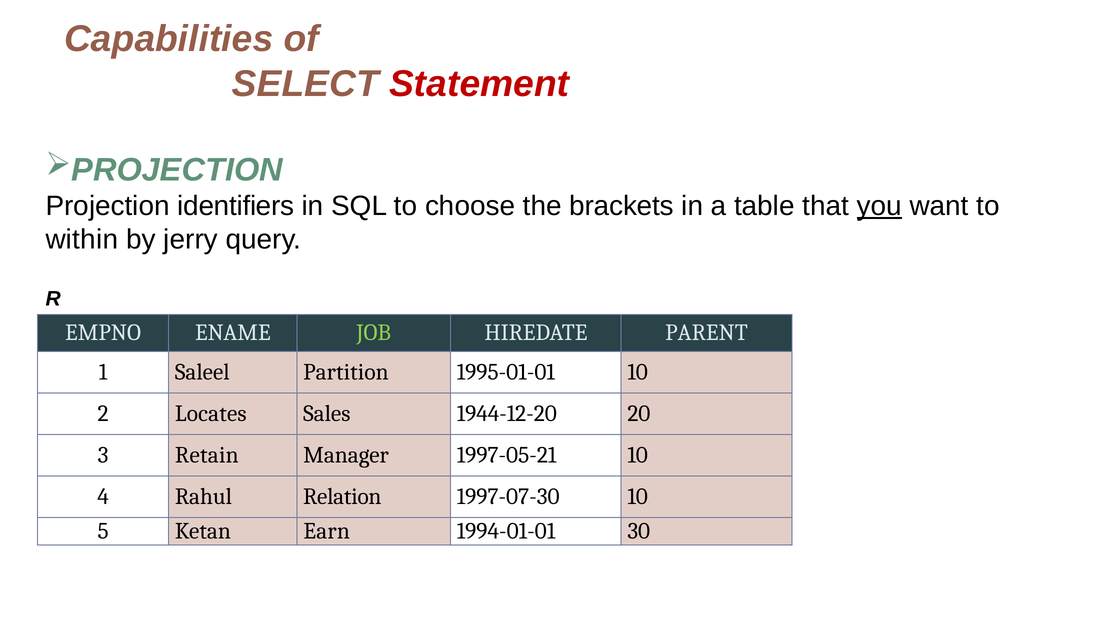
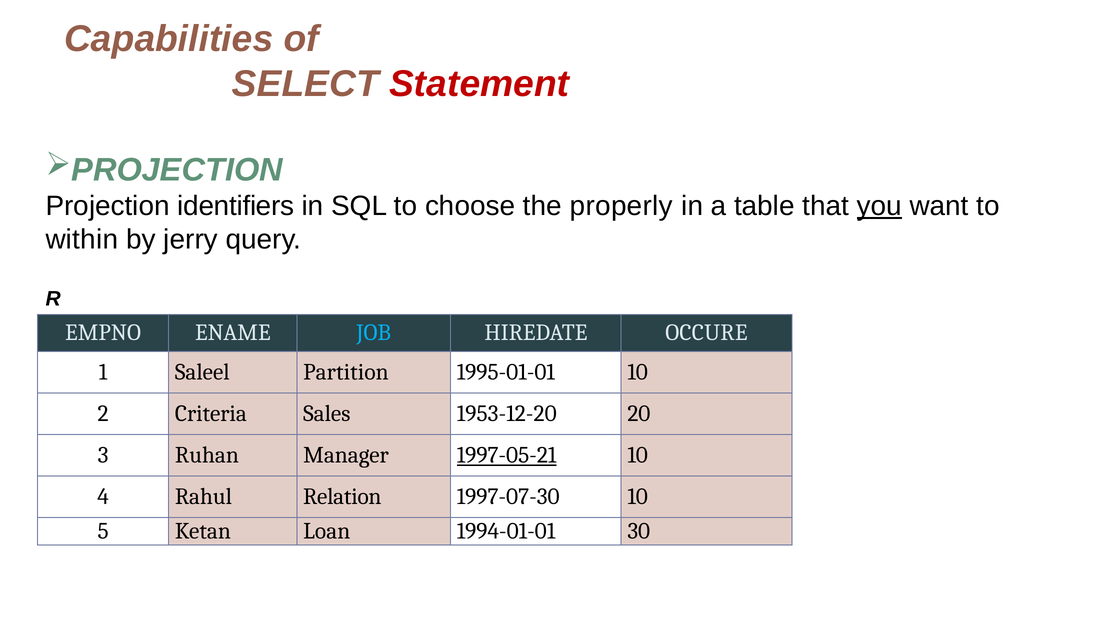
brackets: brackets -> properly
JOB colour: light green -> light blue
PARENT: PARENT -> OCCURE
Locates: Locates -> Criteria
1944-12-20: 1944-12-20 -> 1953-12-20
Retain: Retain -> Ruhan
1997-05-21 underline: none -> present
Earn: Earn -> Loan
